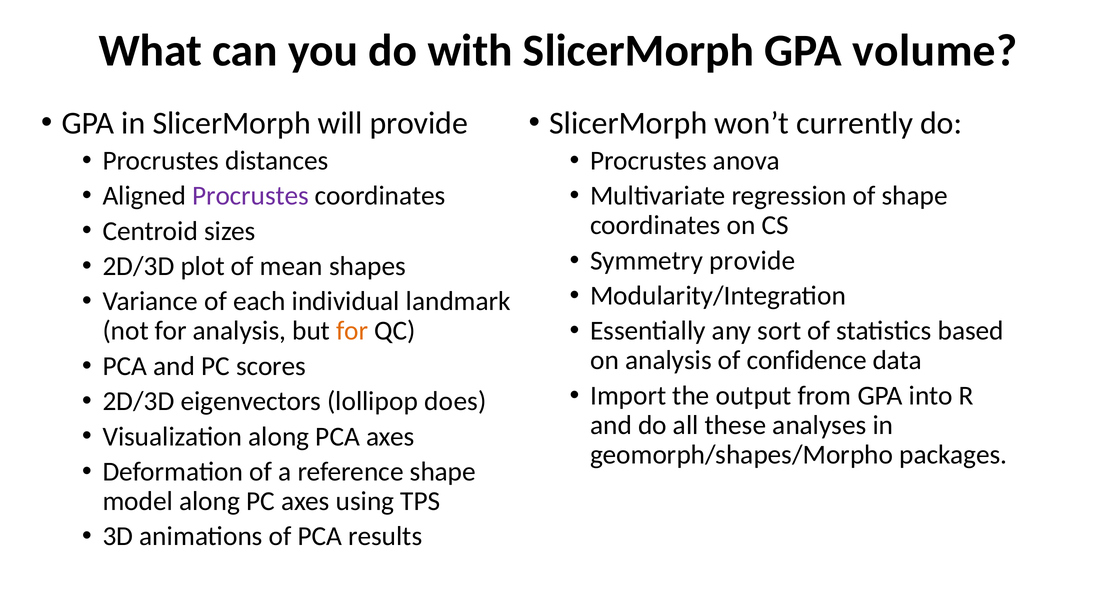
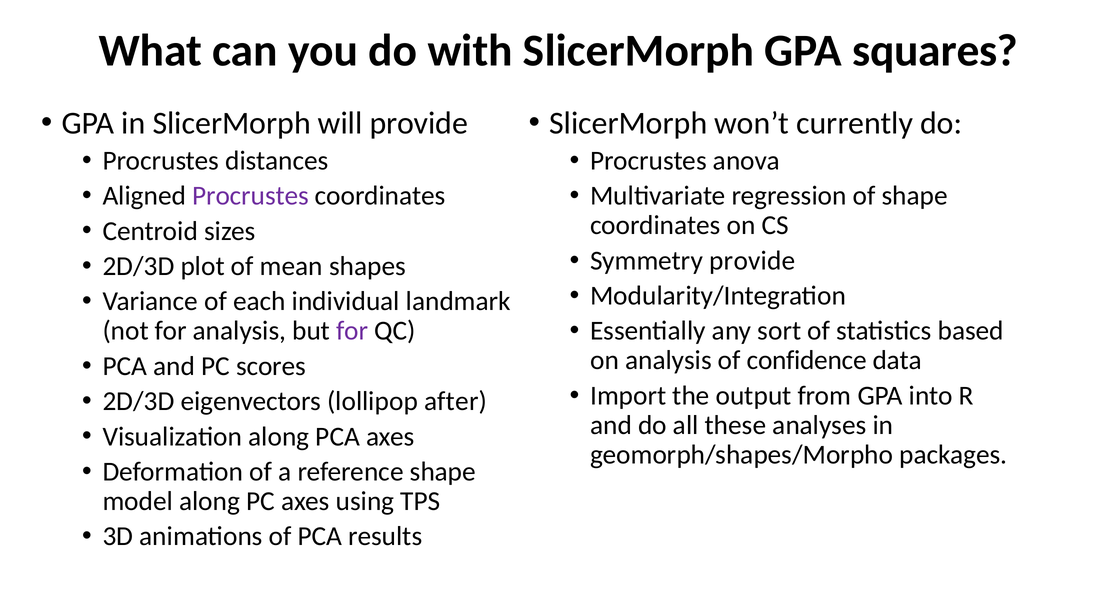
volume: volume -> squares
for at (352, 331) colour: orange -> purple
does: does -> after
